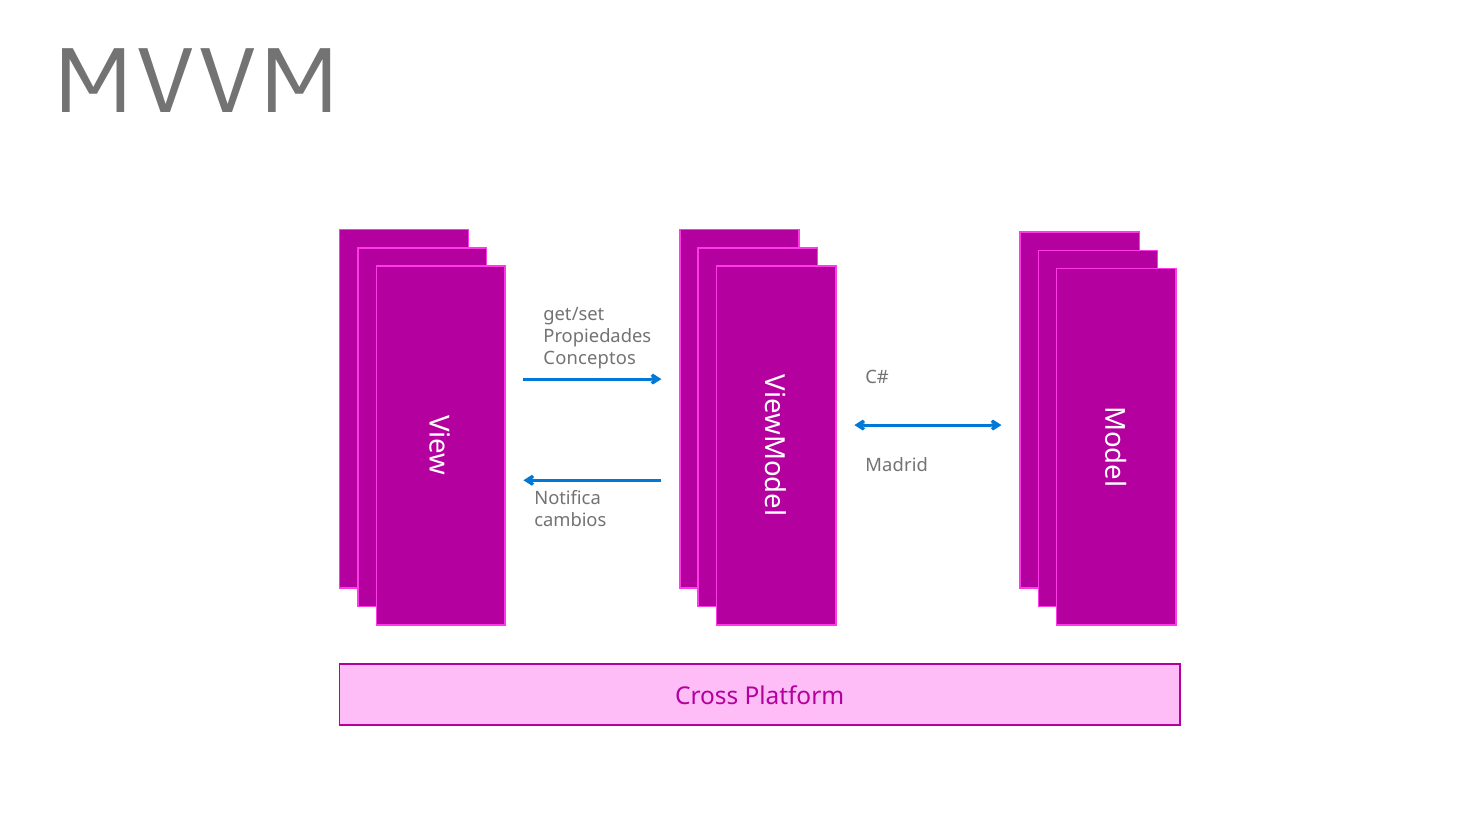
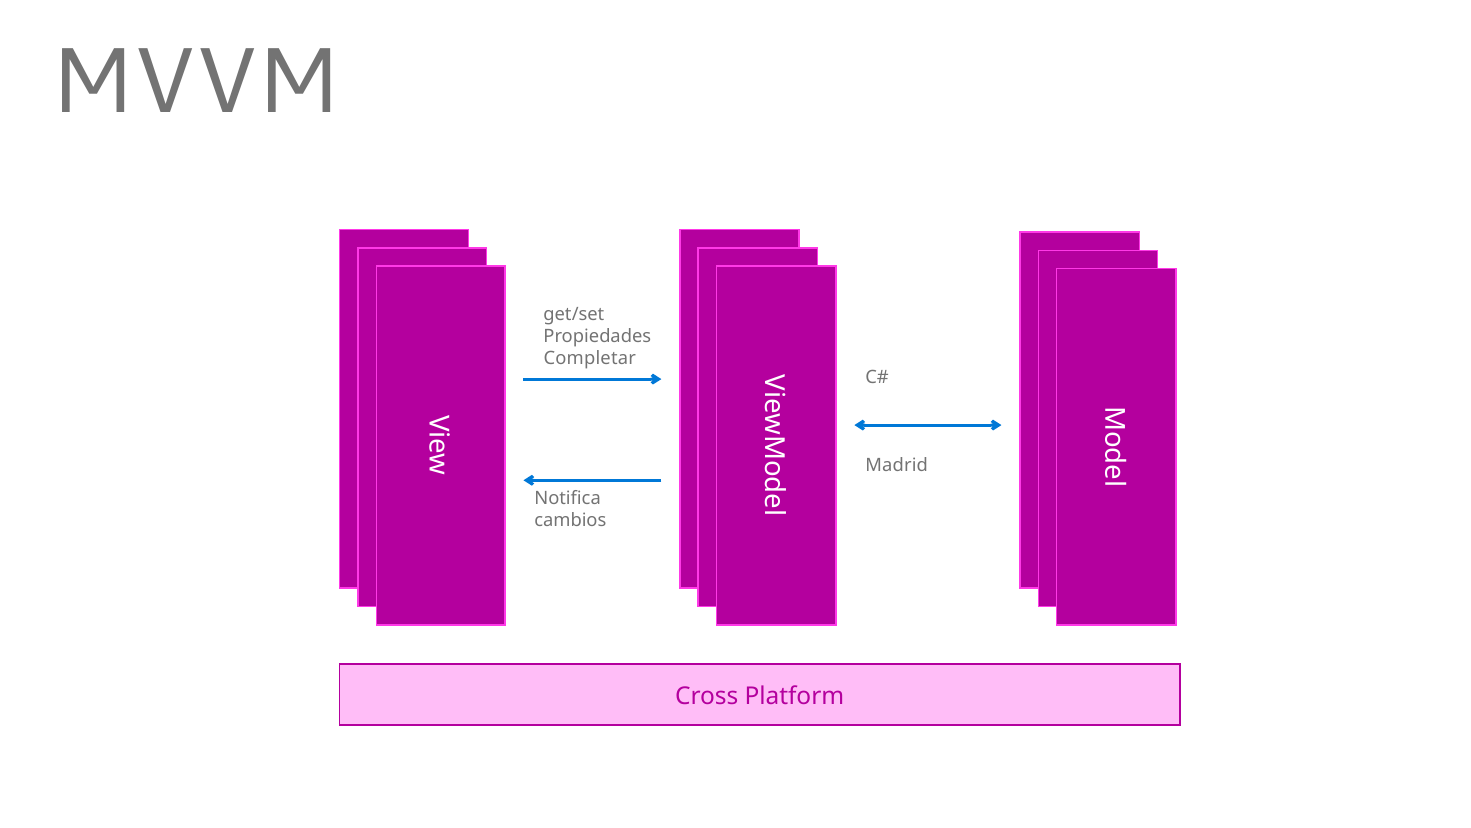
Conceptos: Conceptos -> Completar
